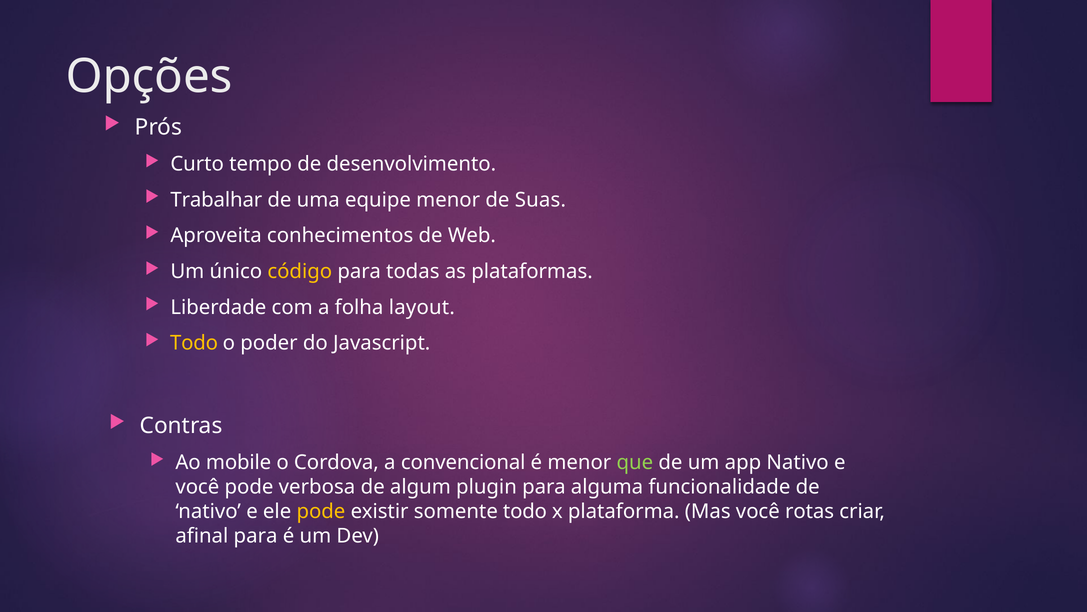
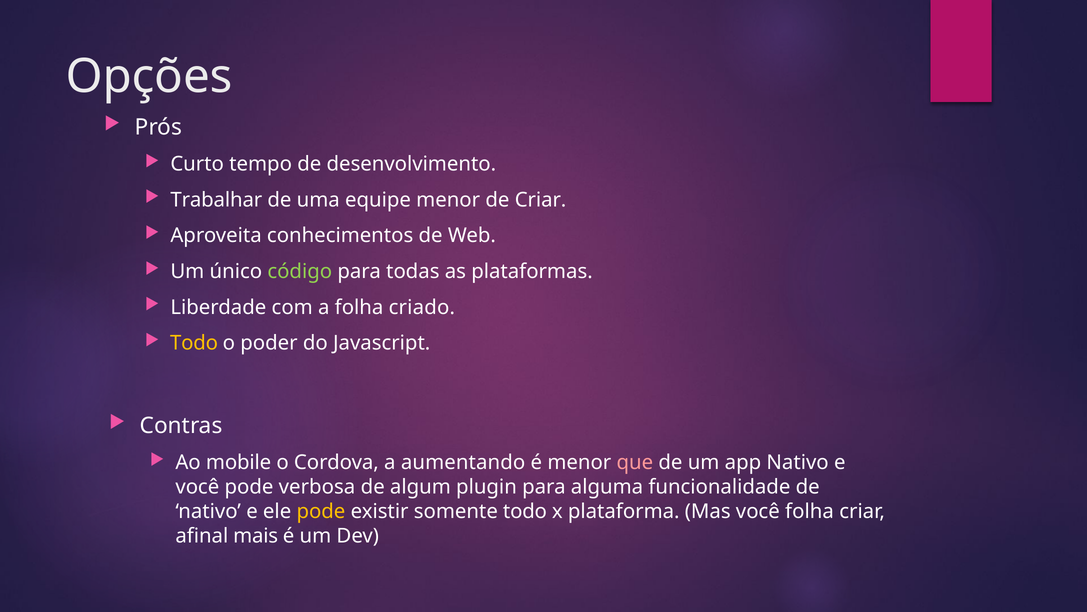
de Suas: Suas -> Criar
código colour: yellow -> light green
layout: layout -> criado
convencional: convencional -> aumentando
que colour: light green -> pink
você rotas: rotas -> folha
afinal para: para -> mais
